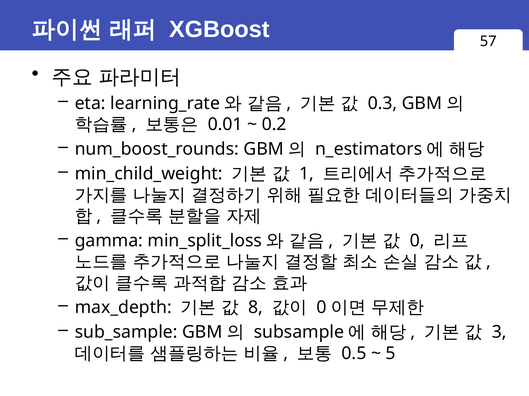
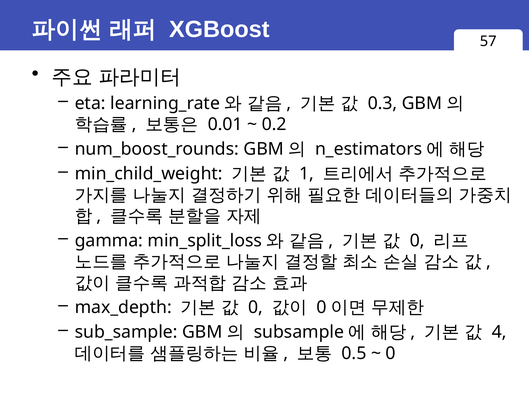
8 at (256, 308): 8 -> 0
3: 3 -> 4
5 at (391, 354): 5 -> 0
